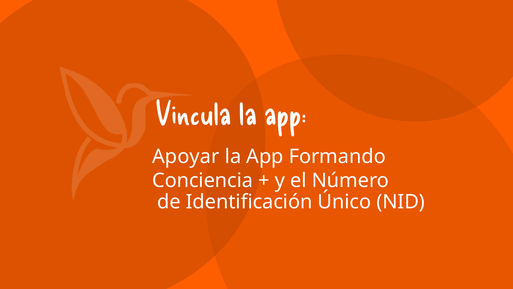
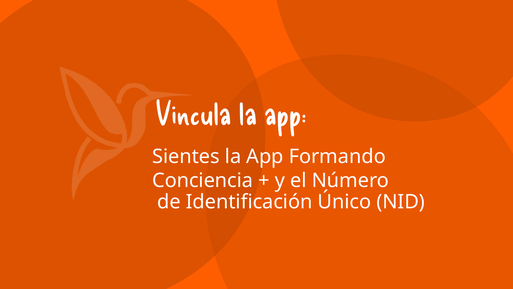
Apoyar: Apoyar -> Sientes
